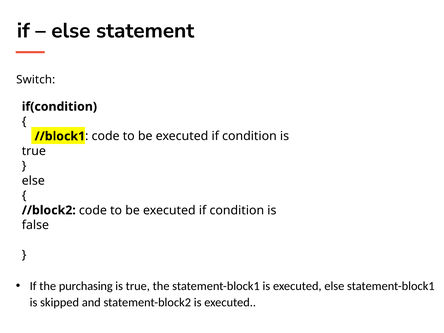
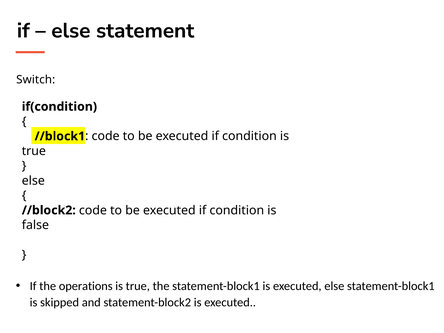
purchasing: purchasing -> operations
